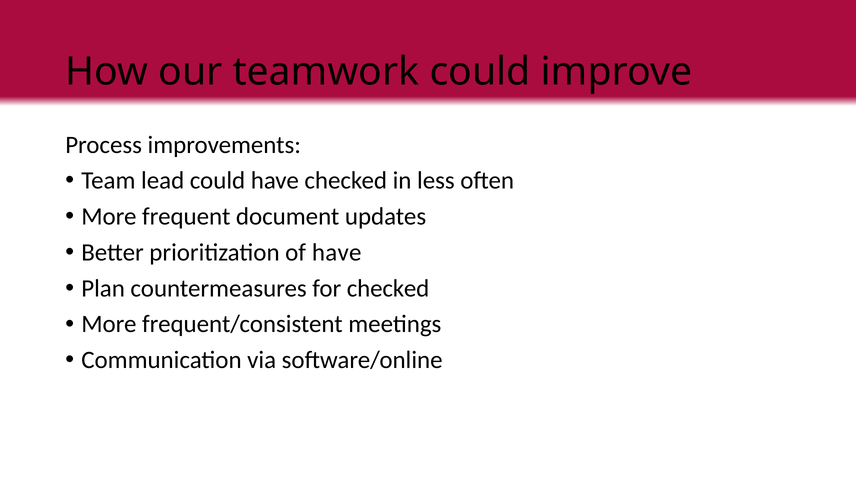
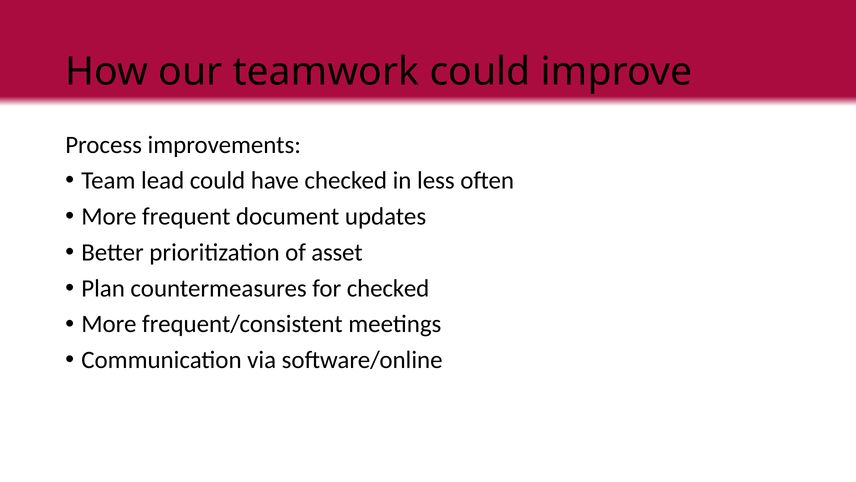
of have: have -> asset
